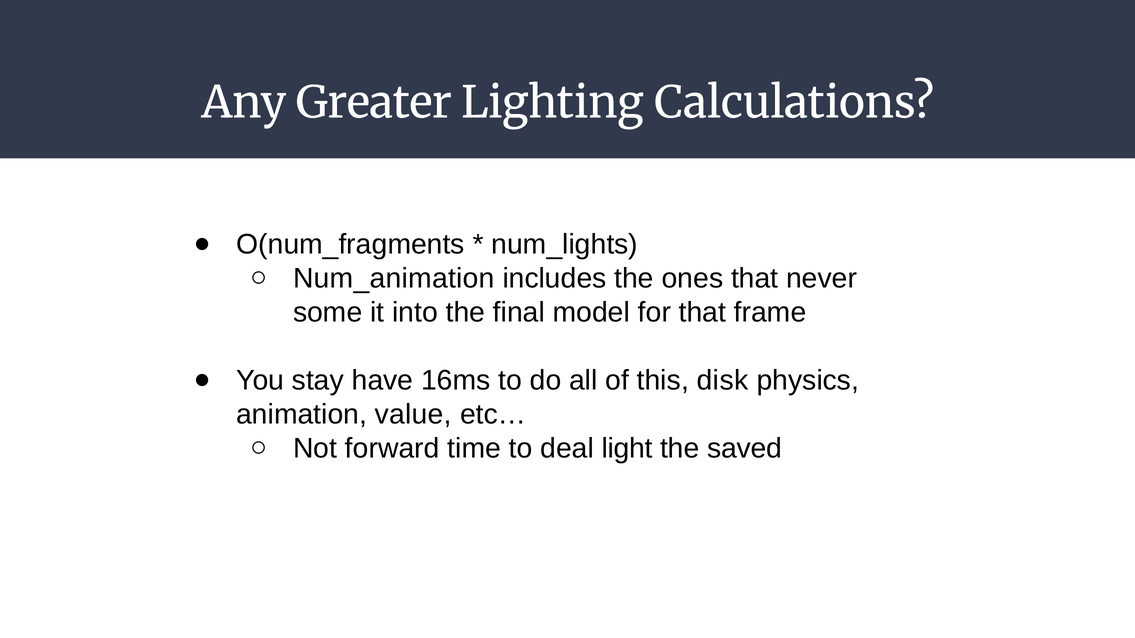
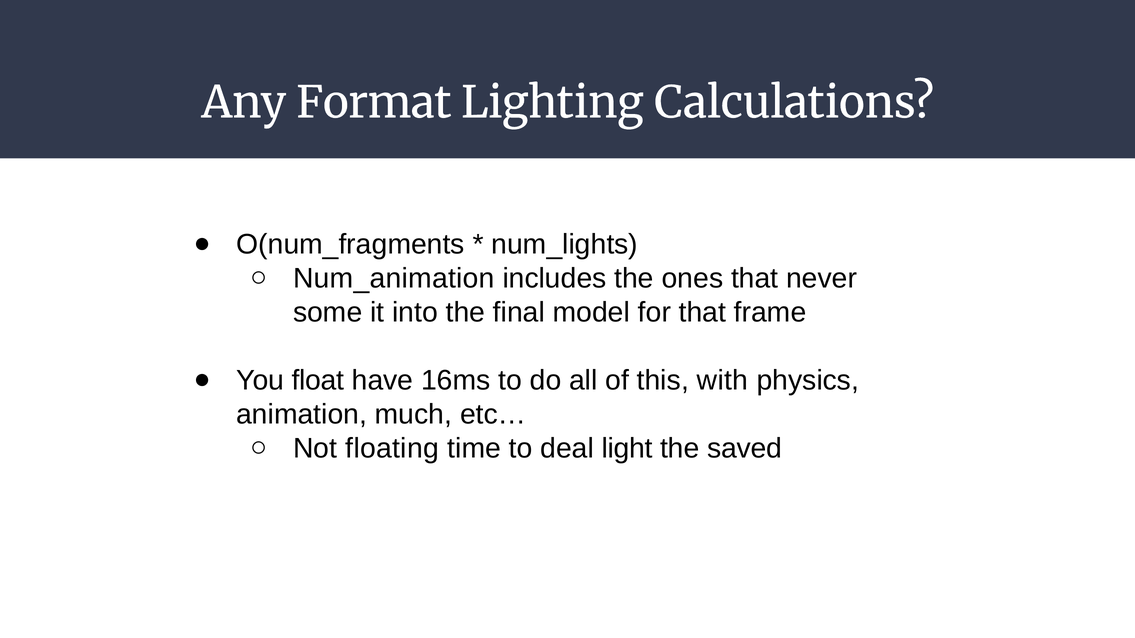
Greater: Greater -> Format
stay: stay -> float
disk: disk -> with
value: value -> much
forward: forward -> floating
